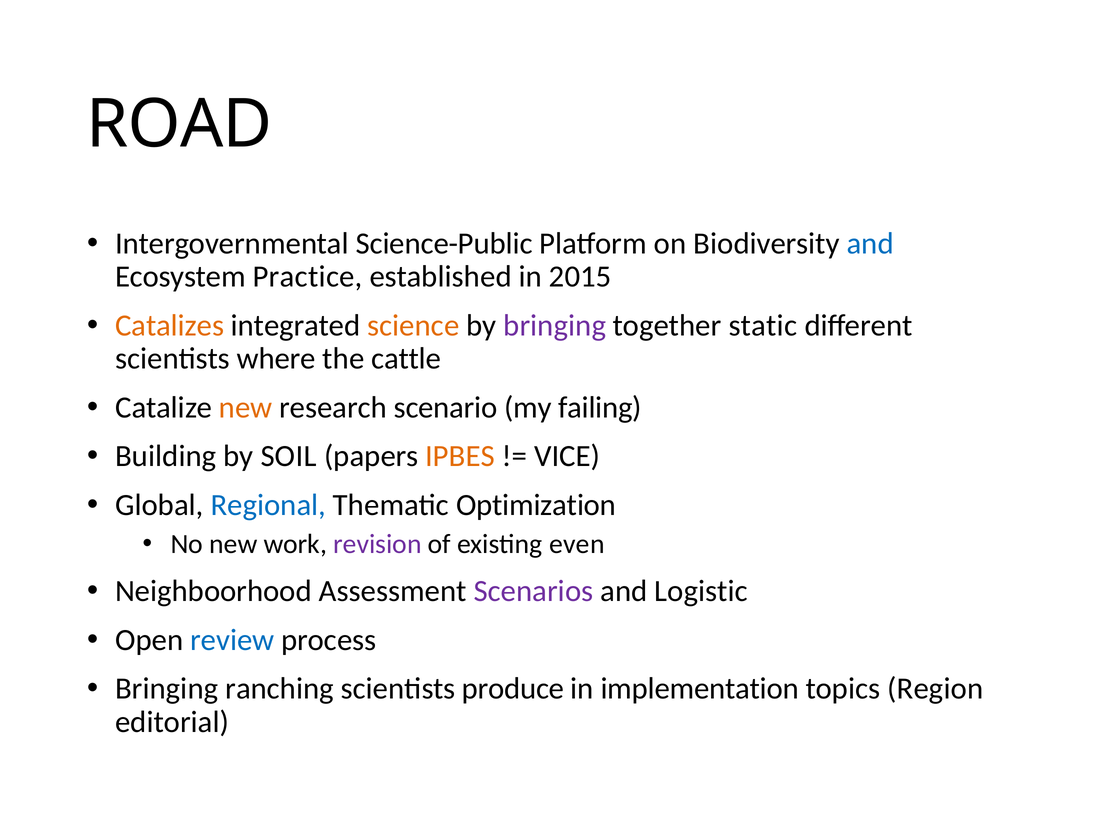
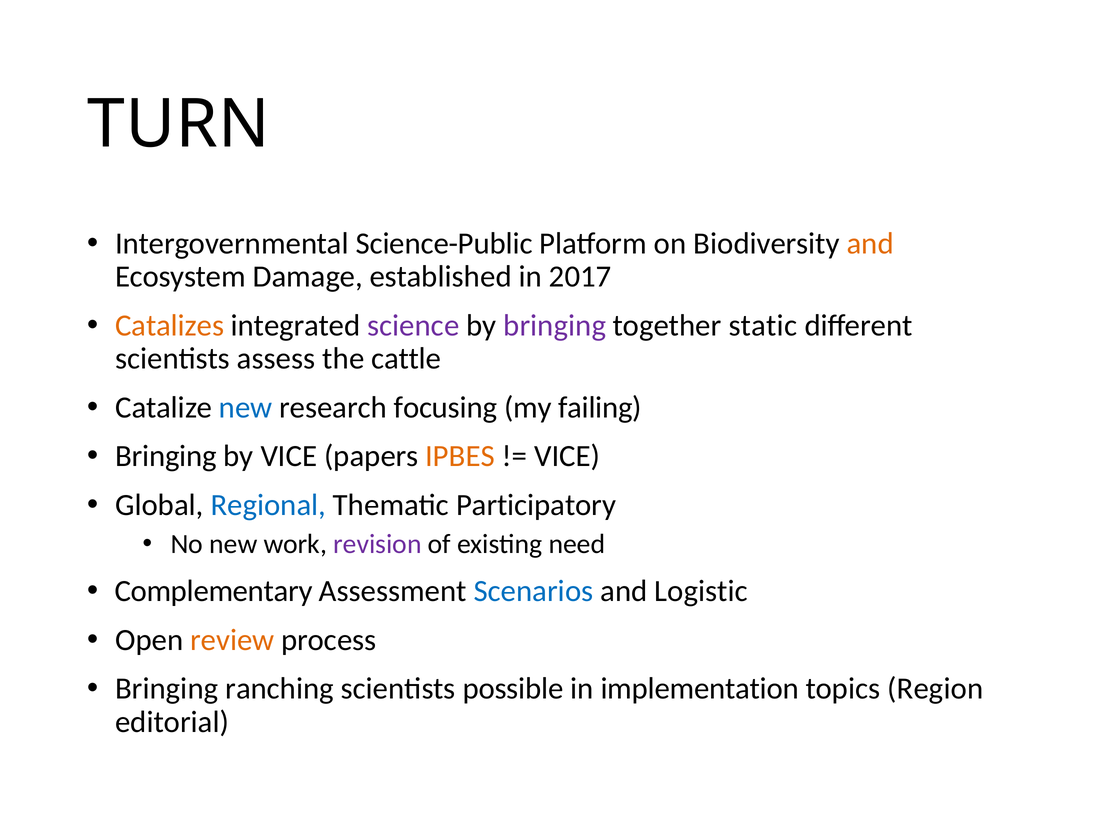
ROAD: ROAD -> TURN
and at (870, 244) colour: blue -> orange
Practice: Practice -> Damage
2015: 2015 -> 2017
science colour: orange -> purple
where: where -> assess
new at (246, 408) colour: orange -> blue
scenario: scenario -> focusing
Building at (166, 456): Building -> Bringing
by SOIL: SOIL -> VICE
Optimization: Optimization -> Participatory
even: even -> need
Neighboorhood: Neighboorhood -> Complementary
Scenarios colour: purple -> blue
review colour: blue -> orange
produce: produce -> possible
